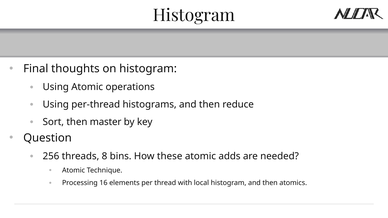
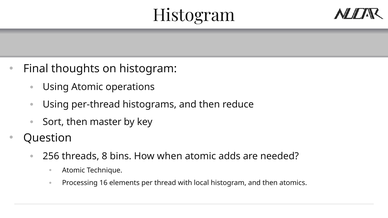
these: these -> when
